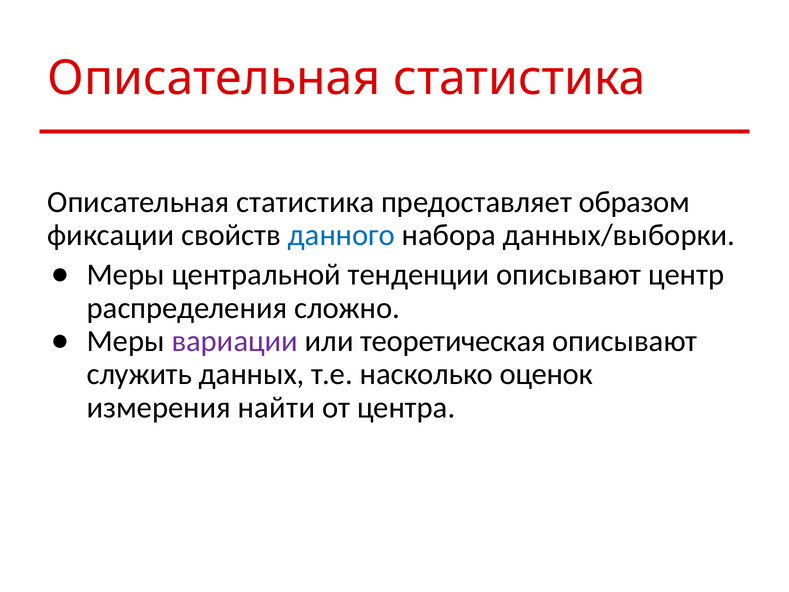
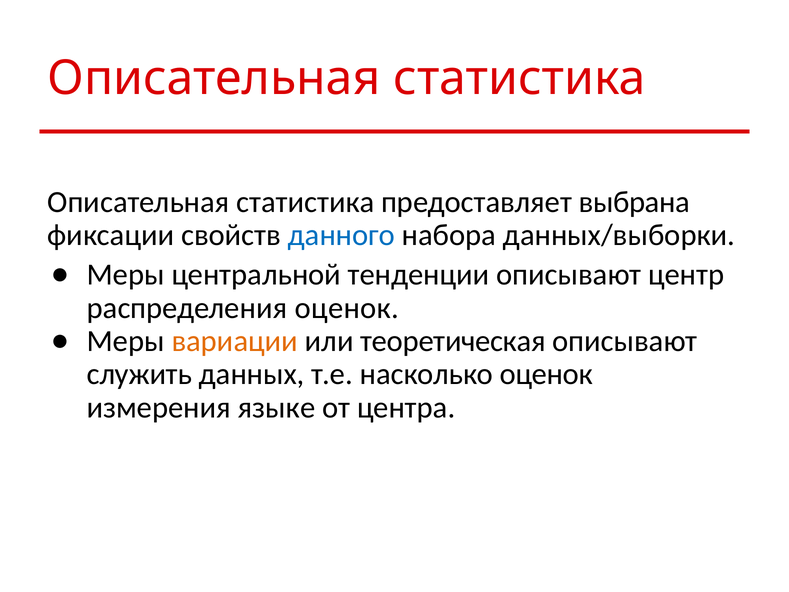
образом: образом -> выбрана
распределения сложно: сложно -> оценок
вариации colour: purple -> orange
найти: найти -> языке
